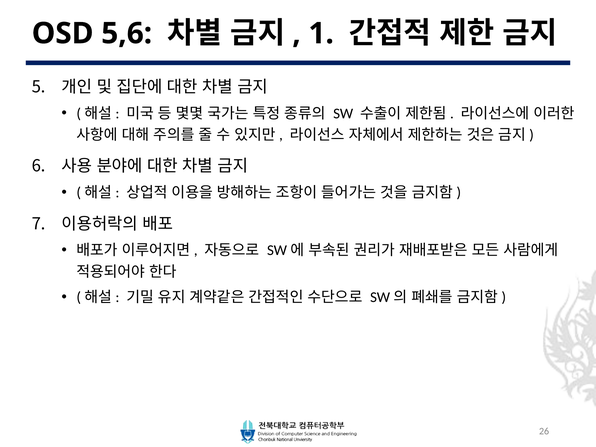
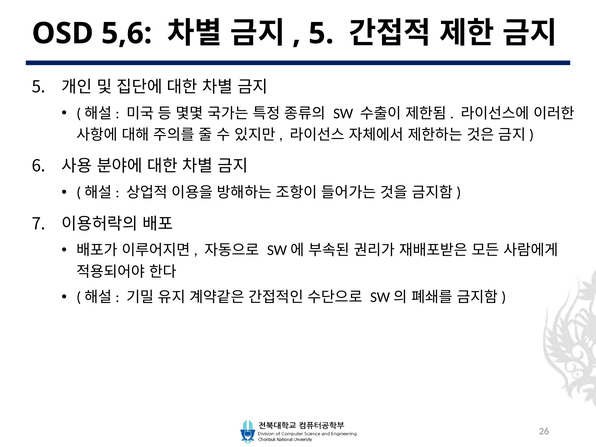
1 at (321, 33): 1 -> 5
